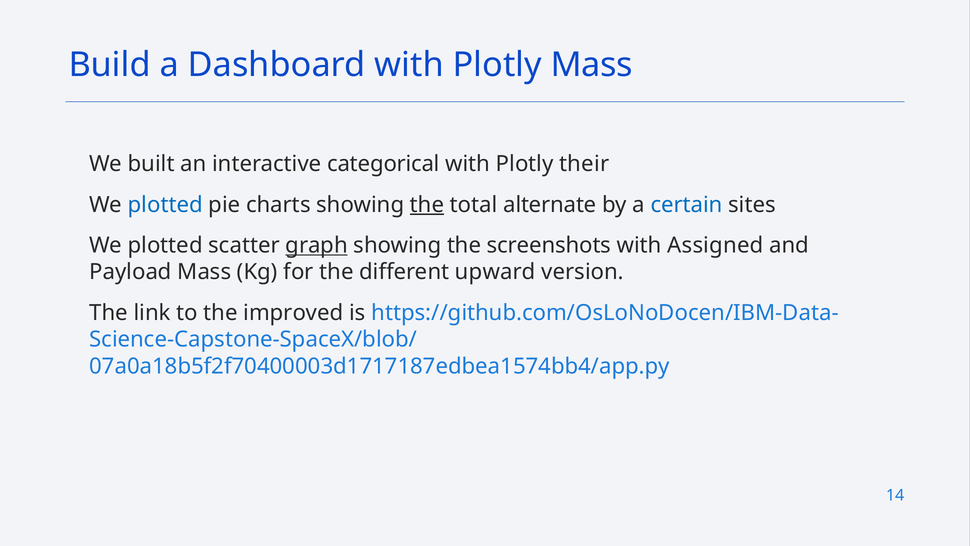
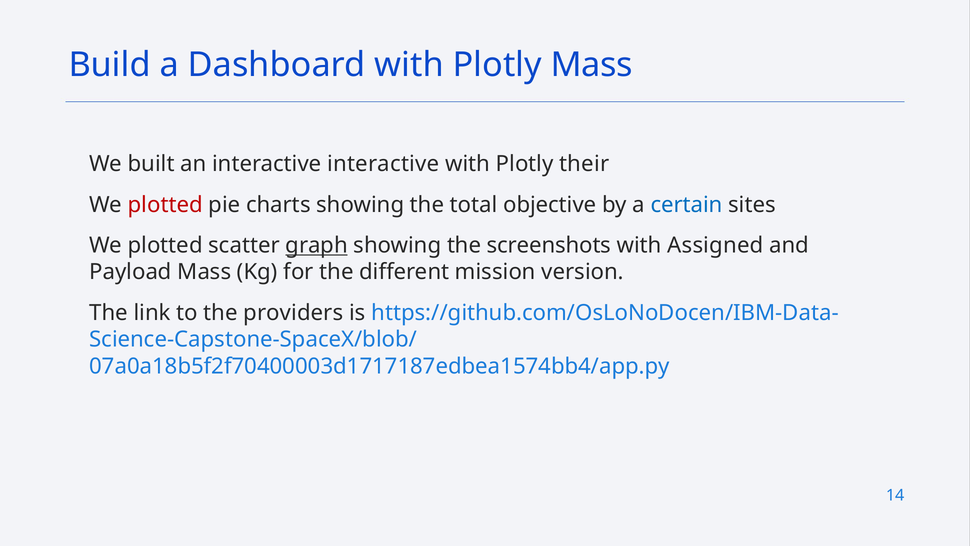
interactive categorical: categorical -> interactive
plotted at (165, 205) colour: blue -> red
the at (427, 205) underline: present -> none
alternate: alternate -> objective
upward: upward -> mission
improved: improved -> providers
